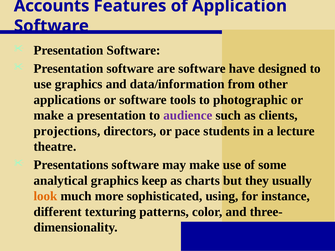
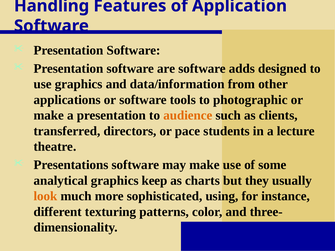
Accounts: Accounts -> Handling
have: have -> adds
audience colour: purple -> orange
projections: projections -> transferred
